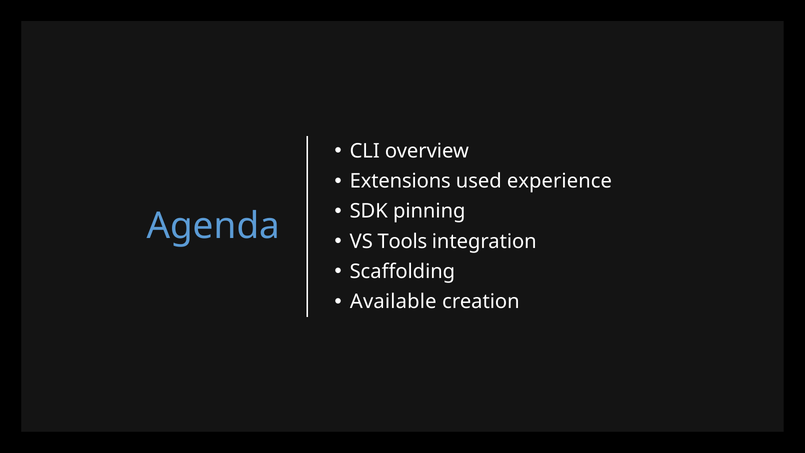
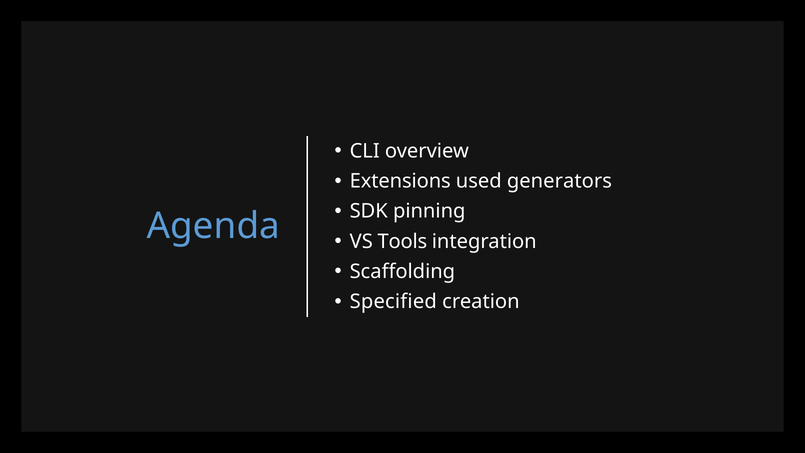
experience: experience -> generators
Available: Available -> Specified
